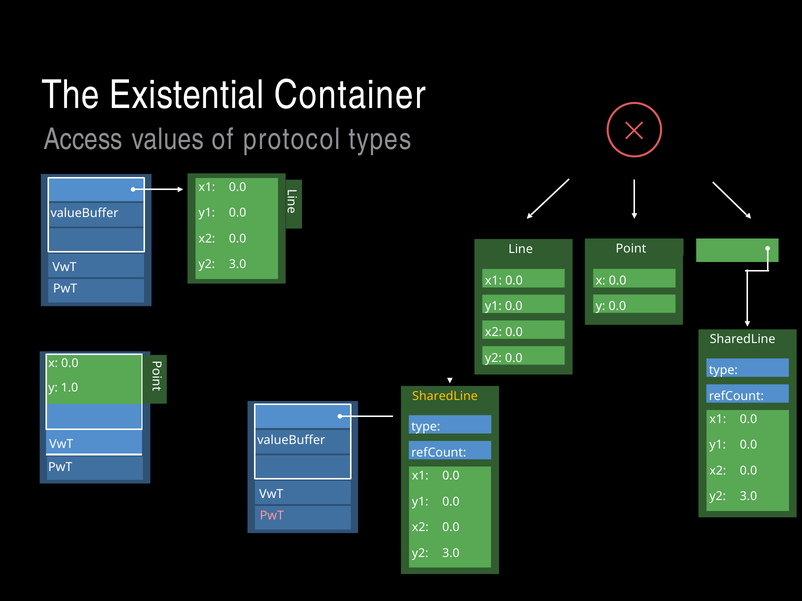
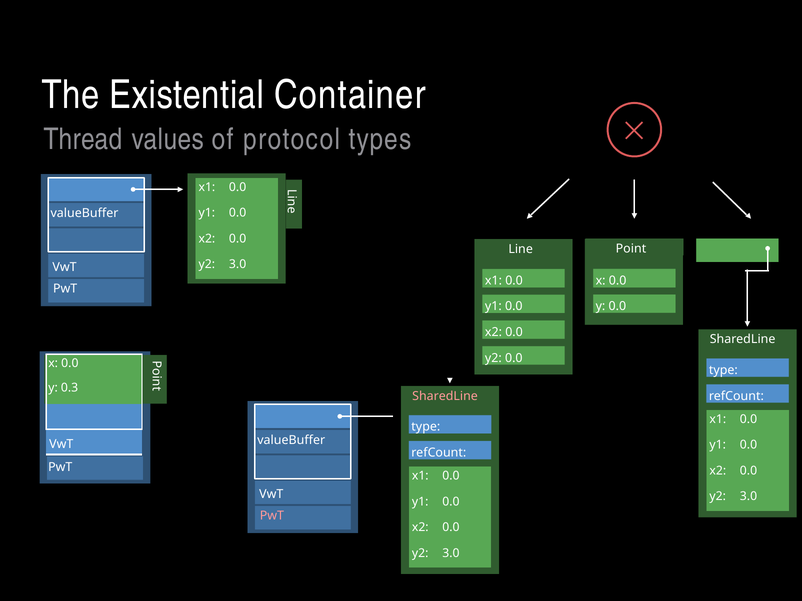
Access: Access -> Thread
1.0: 1.0 -> 0.3
SharedLine at (445, 396) colour: yellow -> pink
